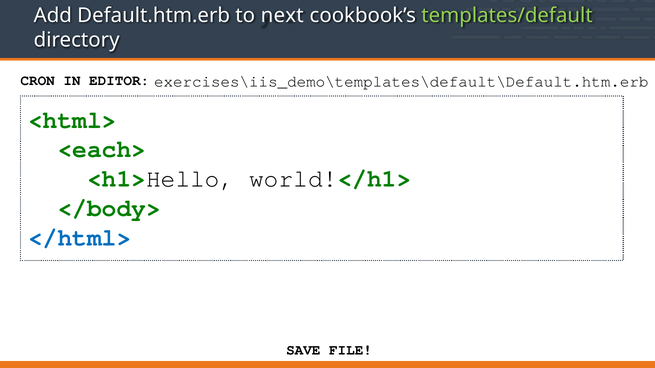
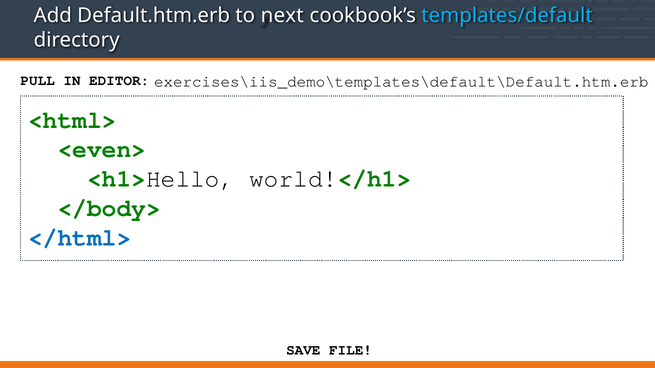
templates/default colour: light green -> light blue
CRON: CRON -> PULL
<each>: <each> -> <even>
